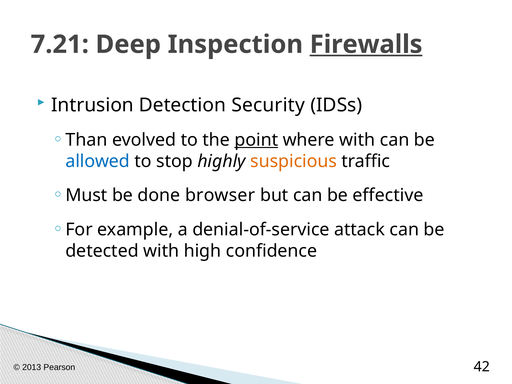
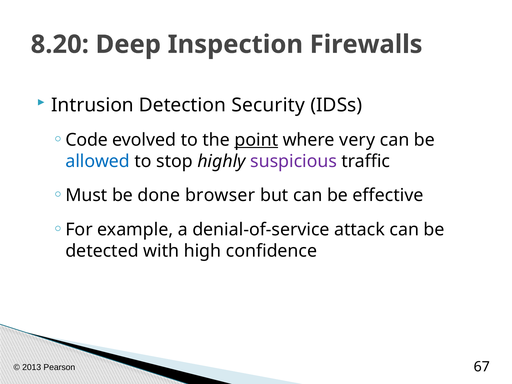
7.21: 7.21 -> 8.20
Firewalls underline: present -> none
Than: Than -> Code
where with: with -> very
suspicious colour: orange -> purple
42: 42 -> 67
